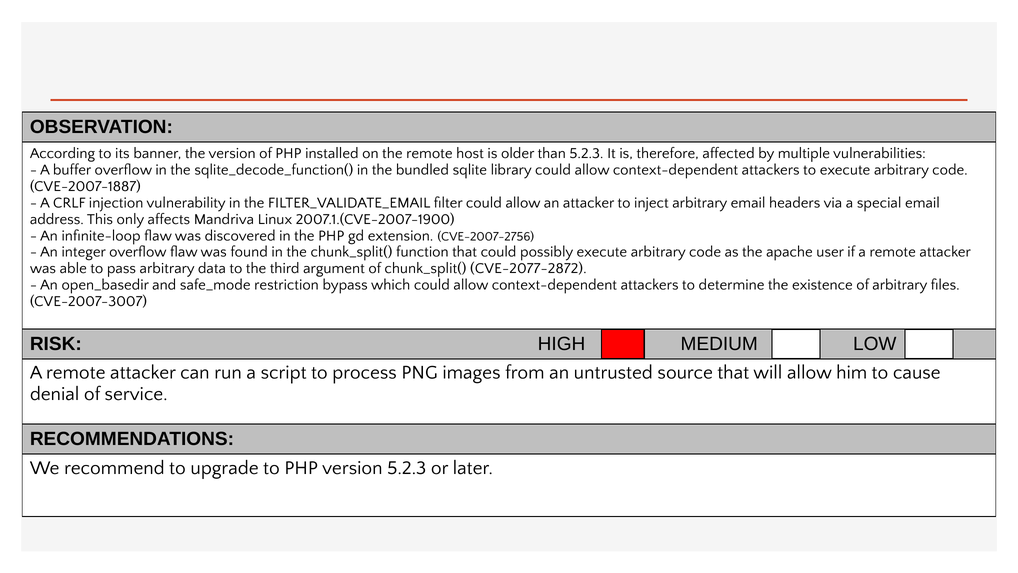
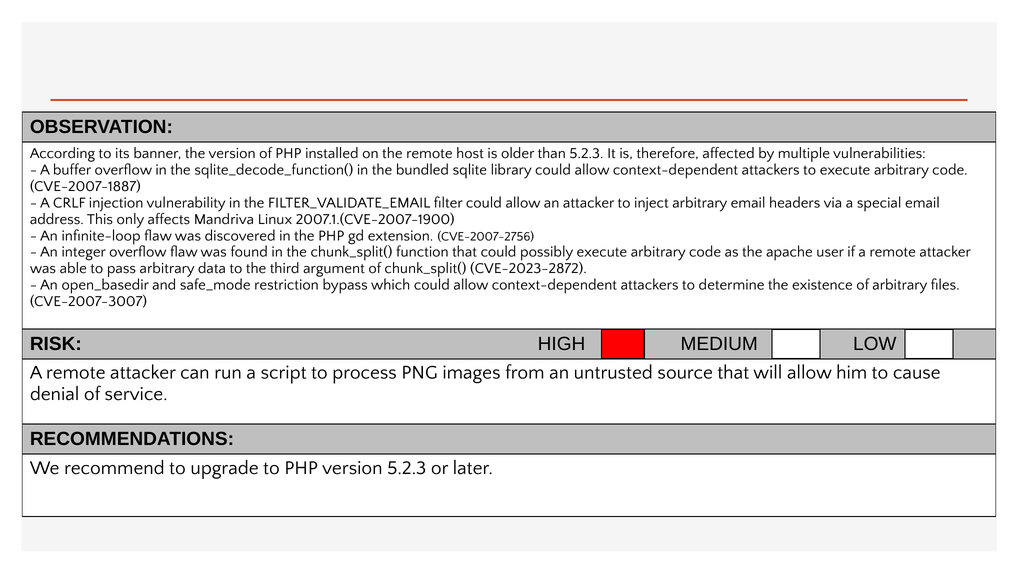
CVE-2077-2872: CVE-2077-2872 -> CVE-2023-2872
